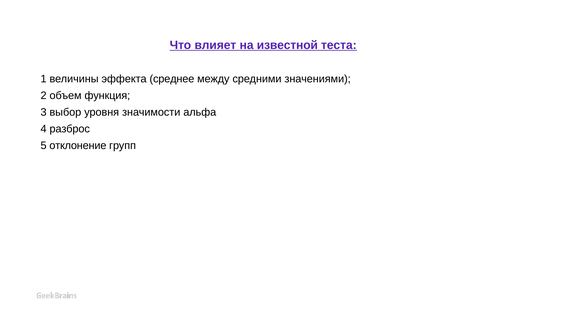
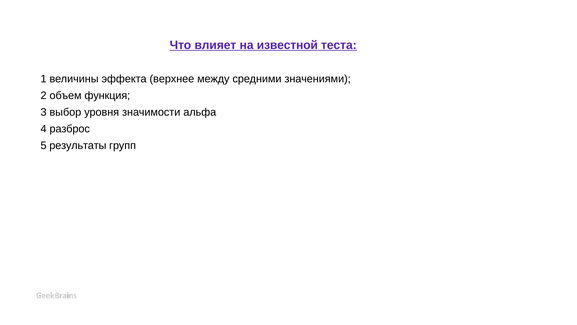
среднее: среднее -> верхнее
отклонение: отклонение -> результаты
